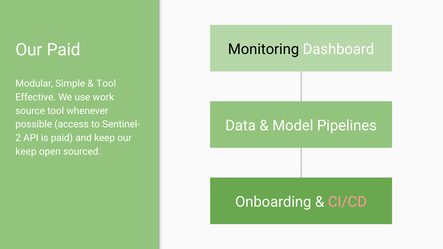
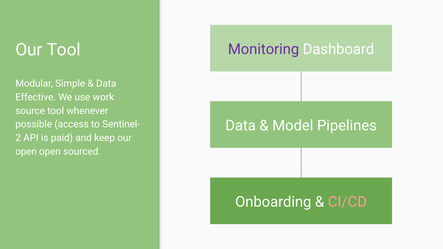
Our Paid: Paid -> Tool
Monitoring colour: black -> purple
Tool at (106, 84): Tool -> Data
keep at (26, 152): keep -> open
